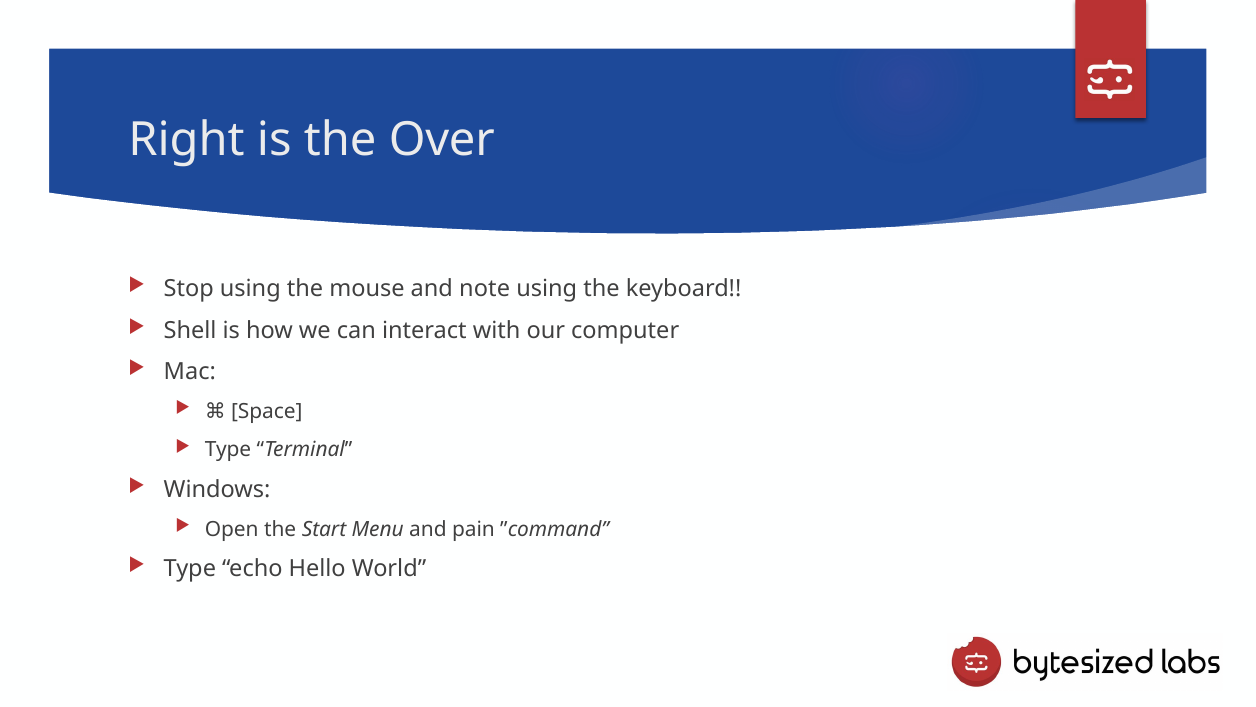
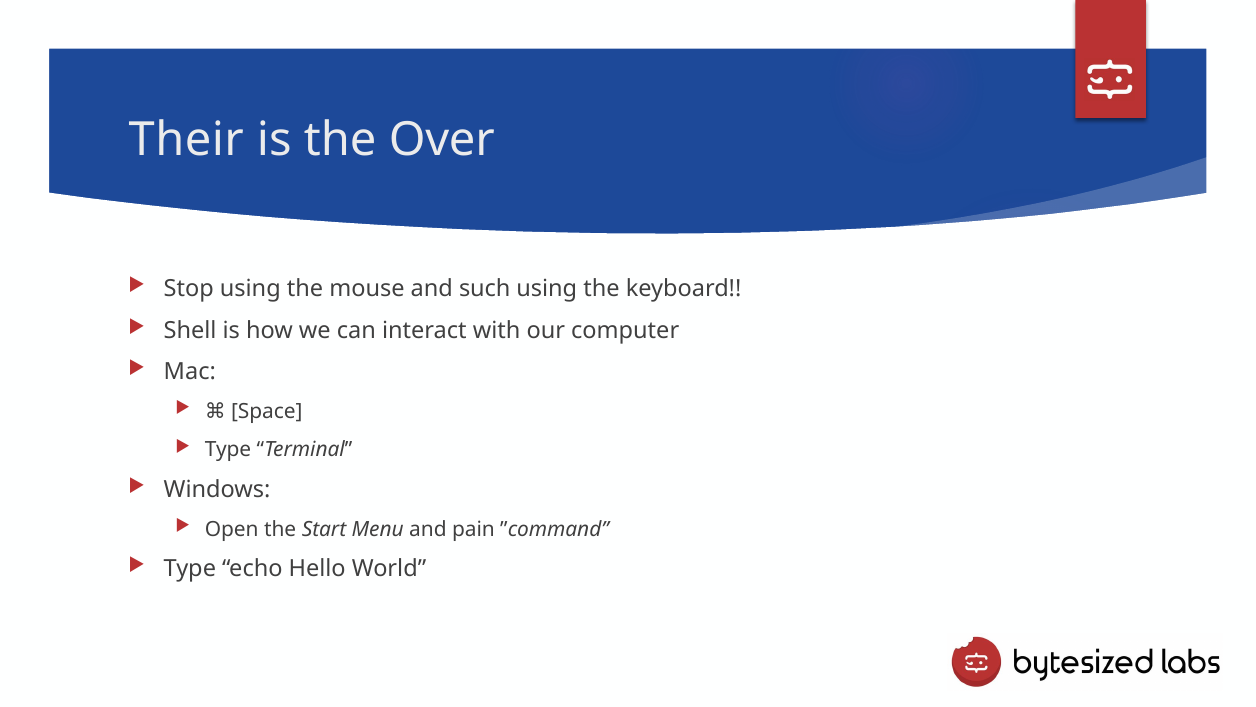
Right: Right -> Their
note: note -> such
